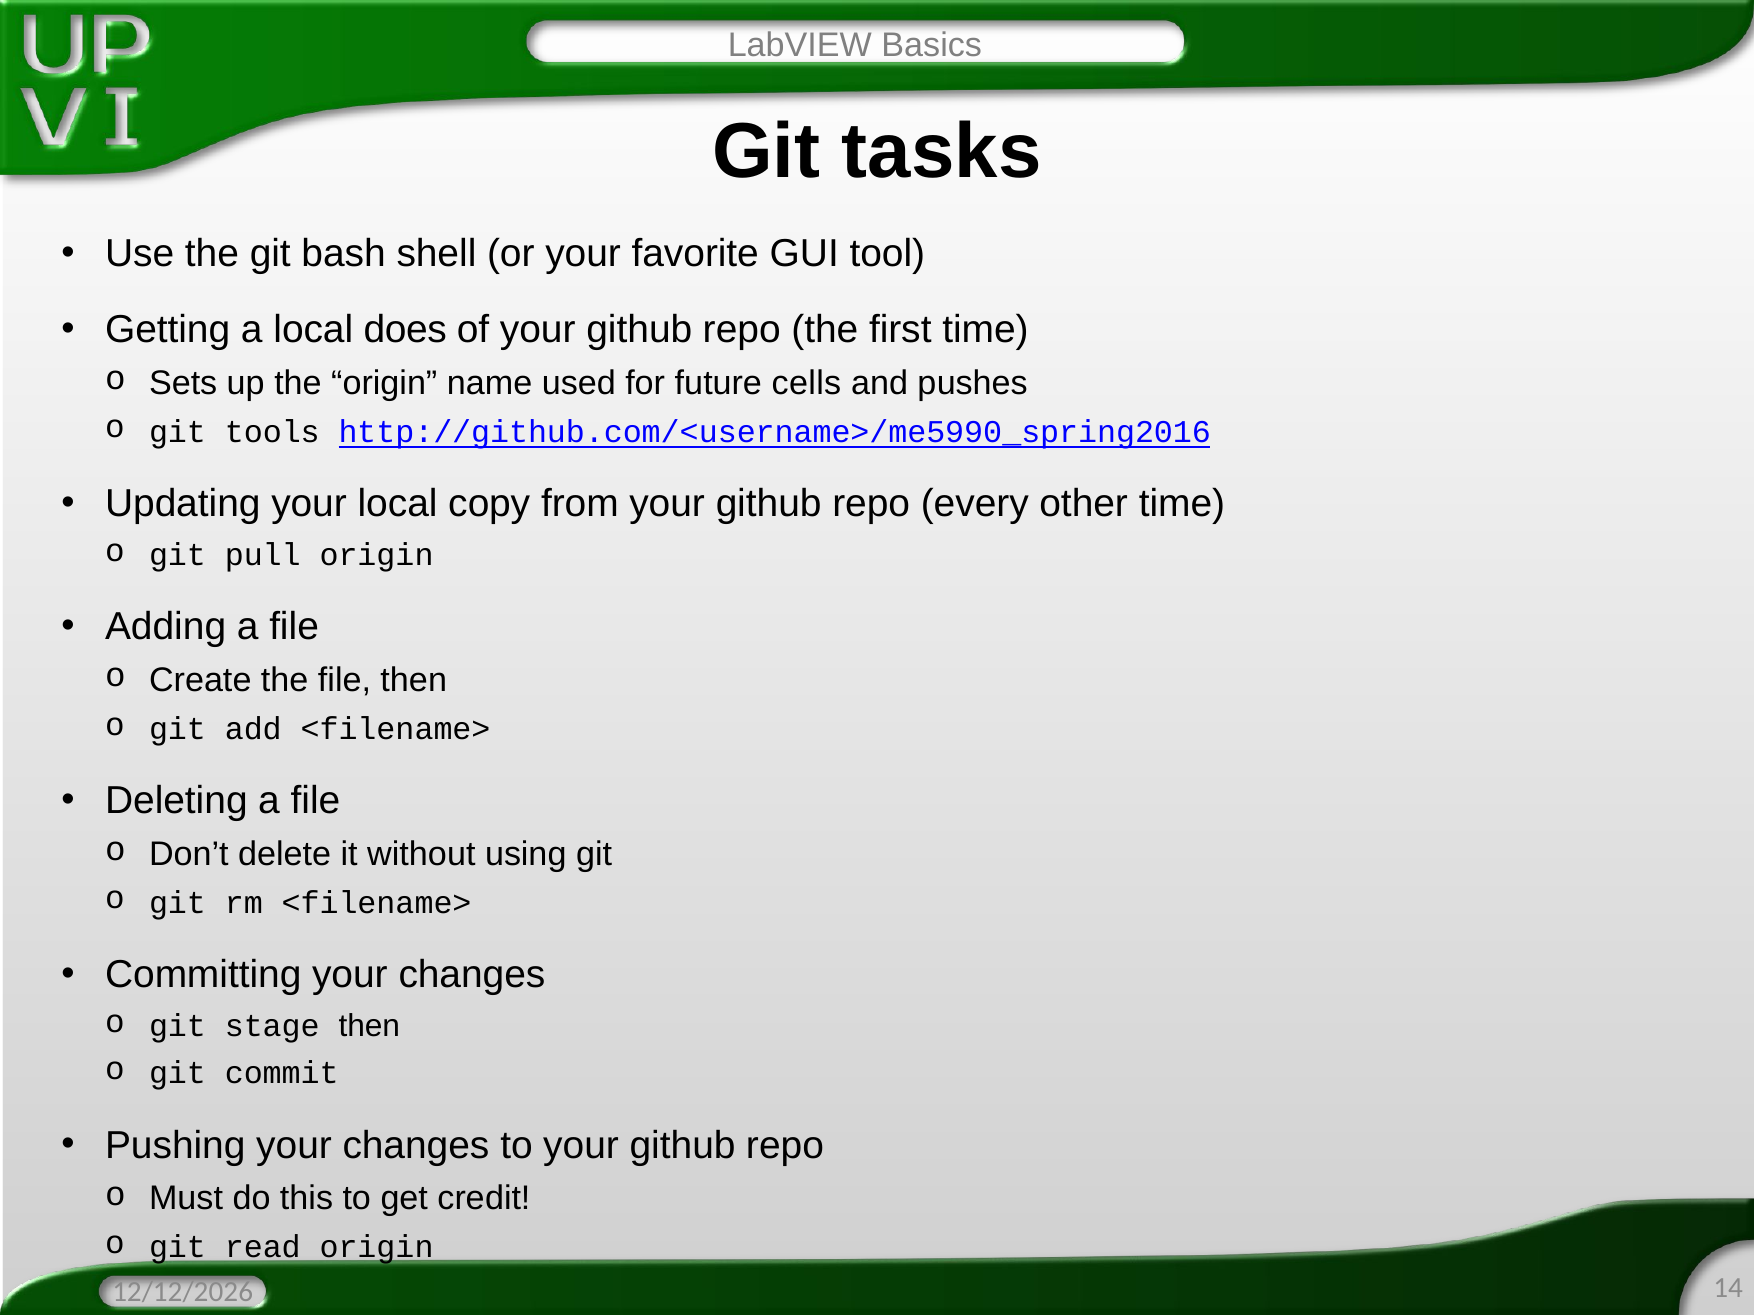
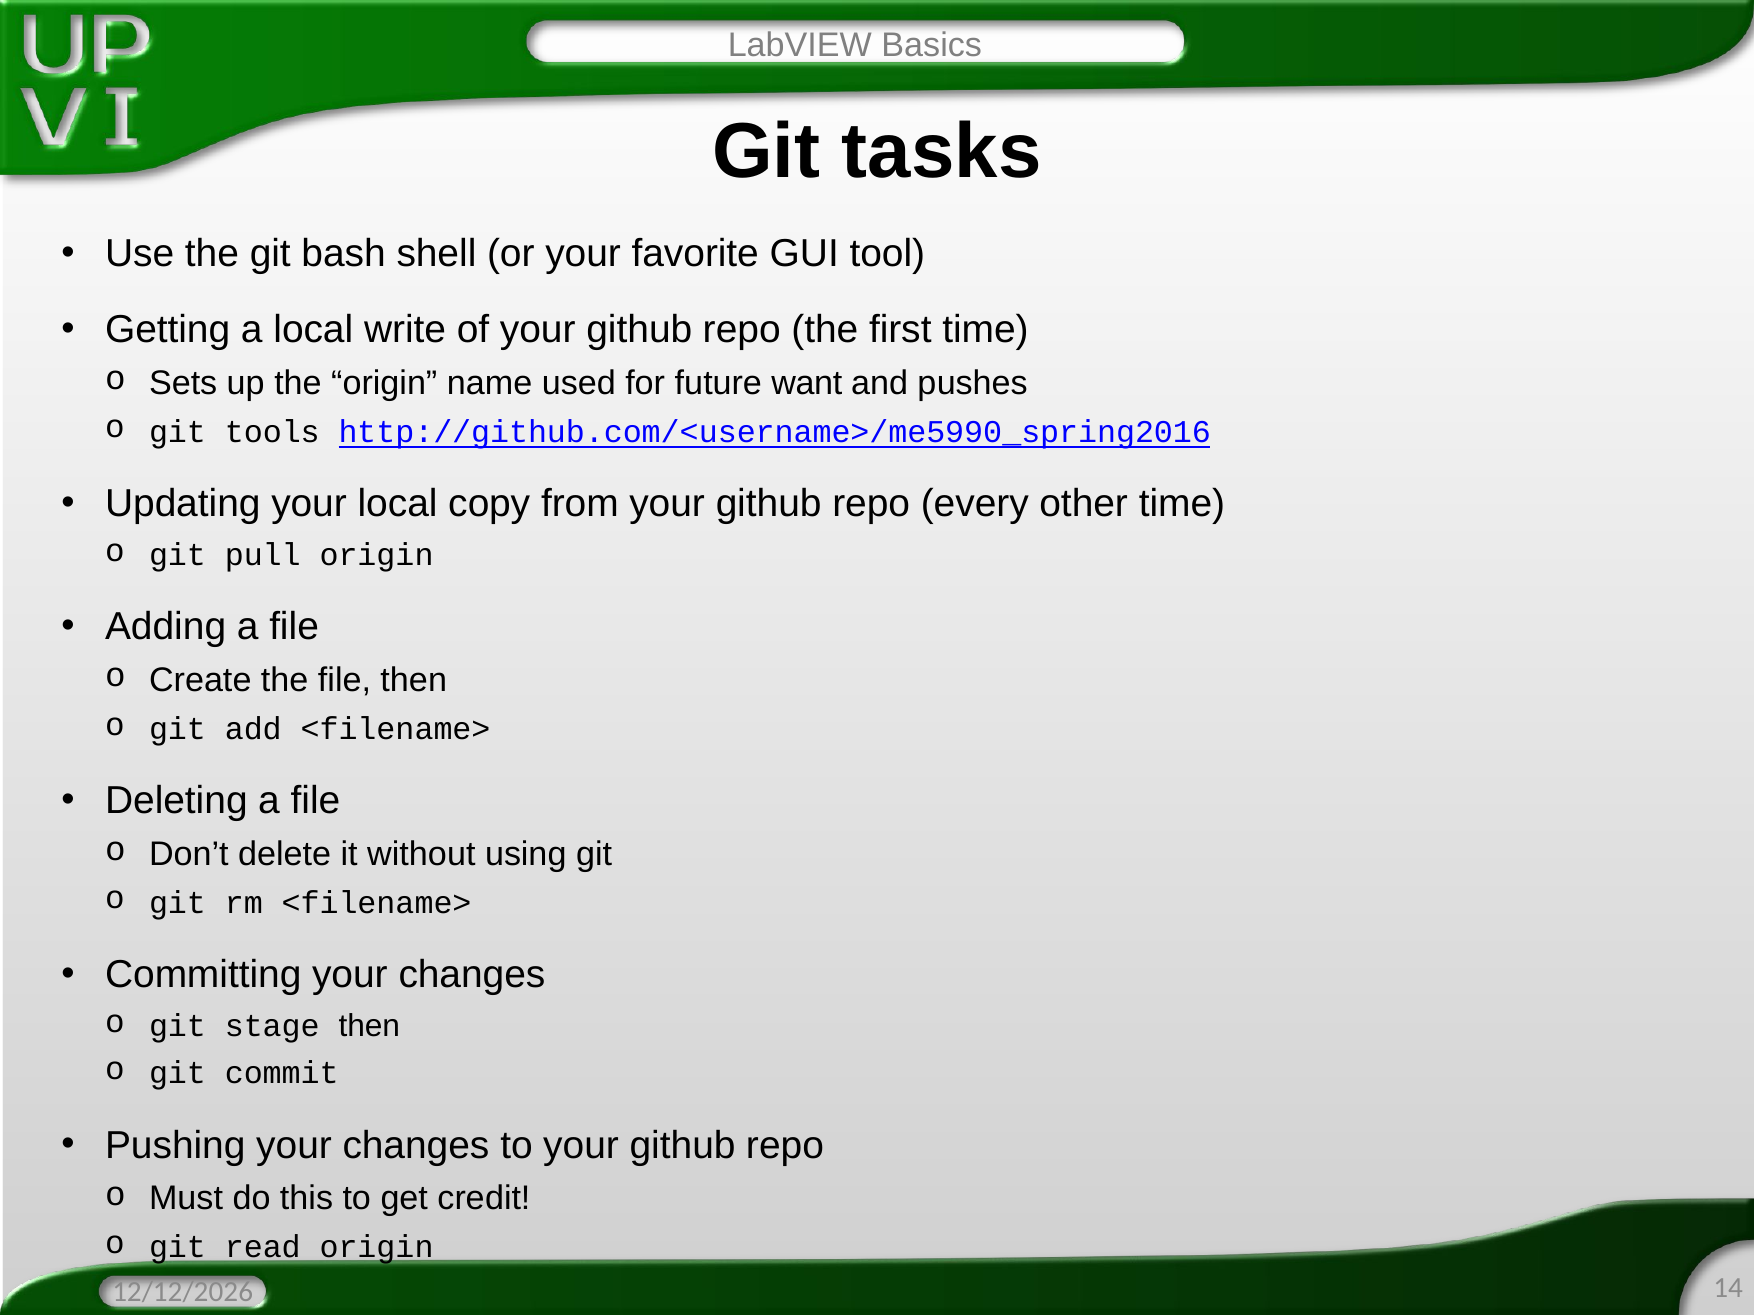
does: does -> write
cells: cells -> want
